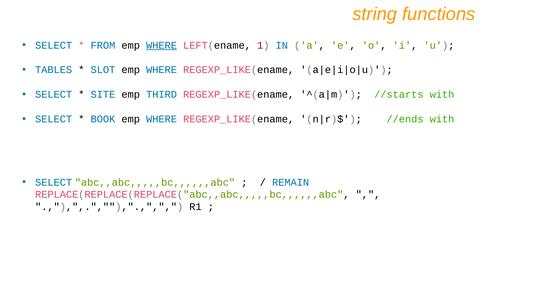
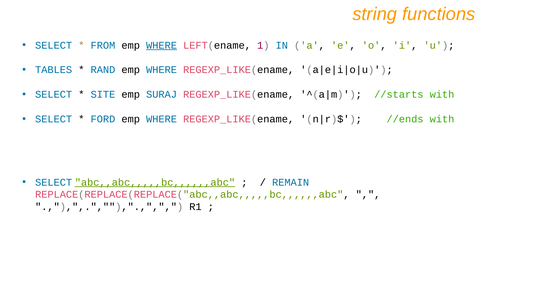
SLOT: SLOT -> RAND
THIRD: THIRD -> SURAJ
BOOK: BOOK -> FORD
abc,,abc,,,,,bc,,,,,,abc underline: none -> present
